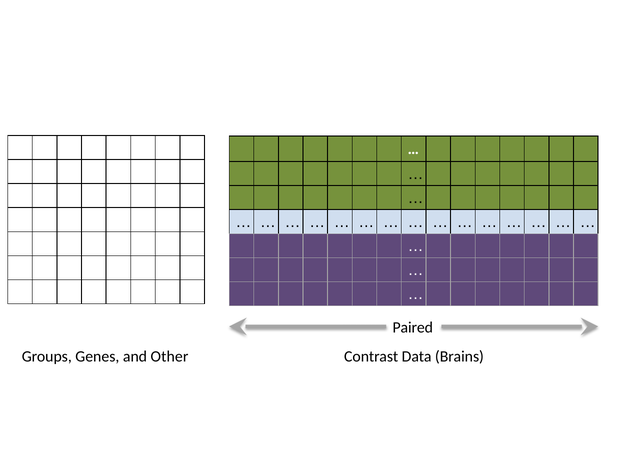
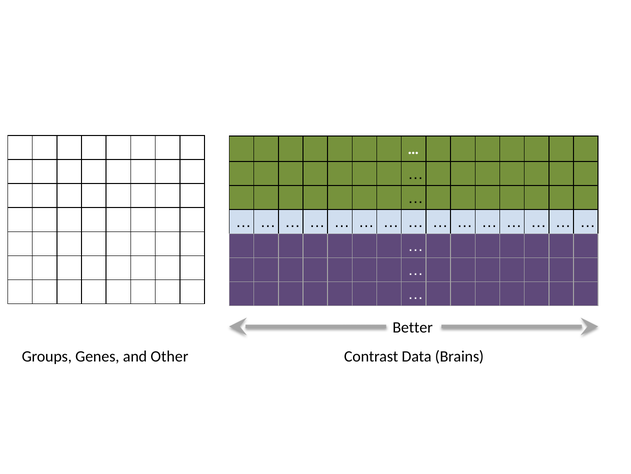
Paired: Paired -> Better
